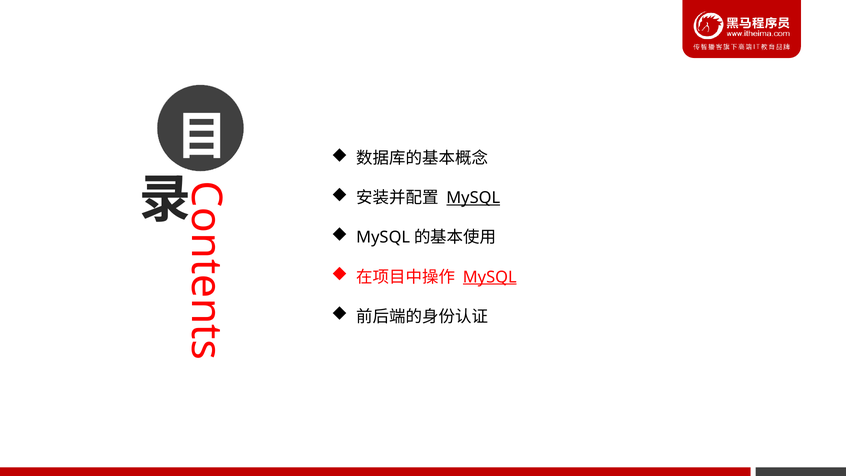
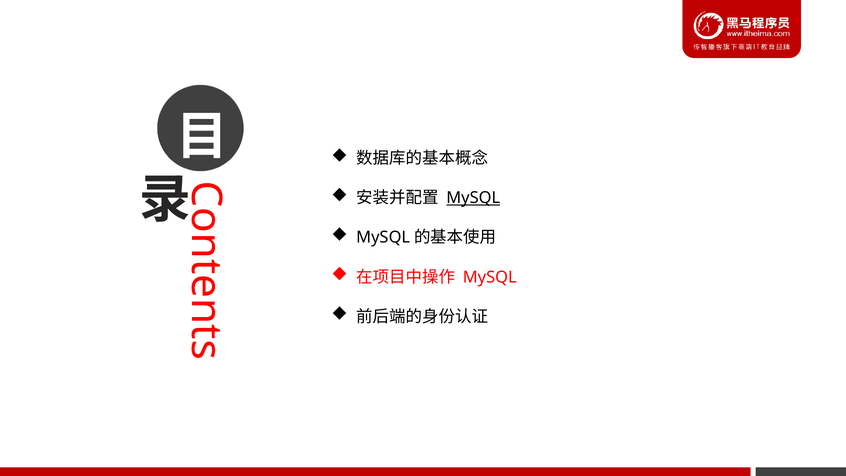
MySQL at (490, 277) underline: present -> none
